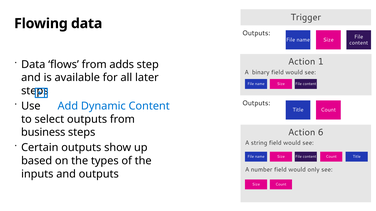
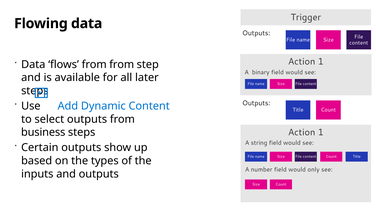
from adds: adds -> from
6 at (321, 133): 6 -> 1
